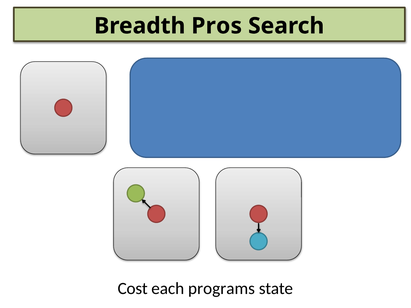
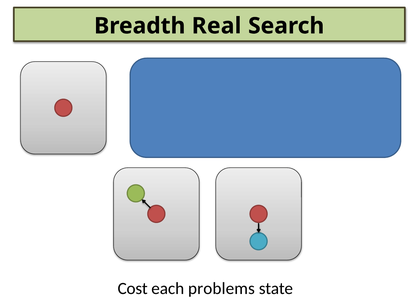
Pros: Pros -> Real
programs: programs -> problems
